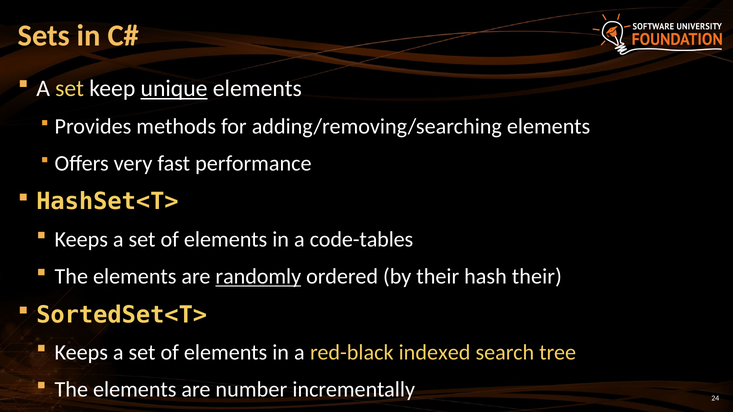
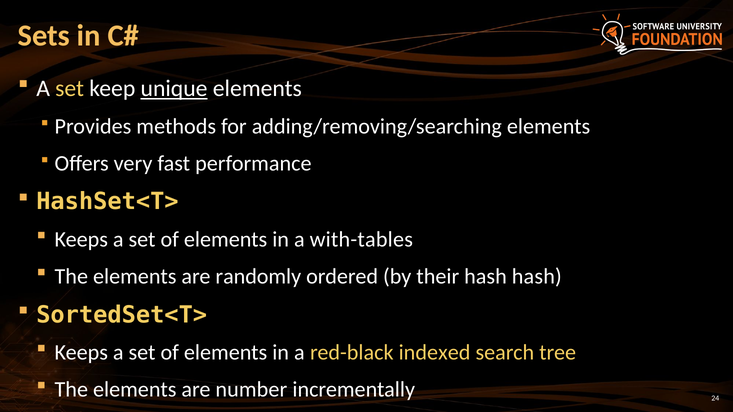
code-tables: code-tables -> with-tables
randomly underline: present -> none
hash their: their -> hash
